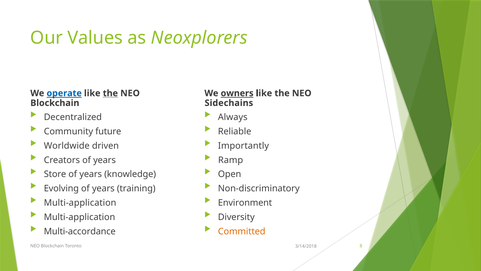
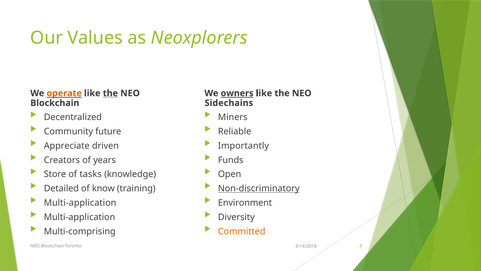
operate colour: blue -> orange
Always: Always -> Miners
Worldwide: Worldwide -> Appreciate
Ramp: Ramp -> Funds
Store of years: years -> tasks
Evolving: Evolving -> Detailed
years at (103, 188): years -> know
Non-discriminatory underline: none -> present
Multi-accordance: Multi-accordance -> Multi-comprising
